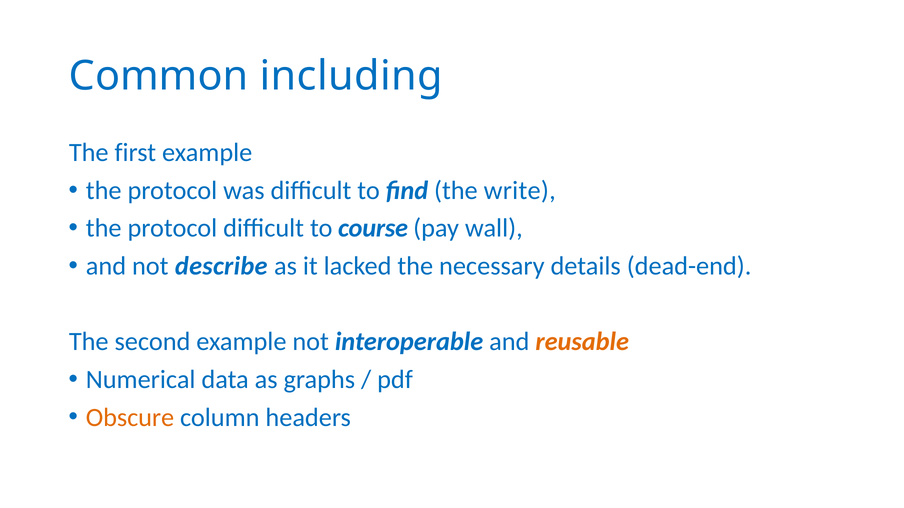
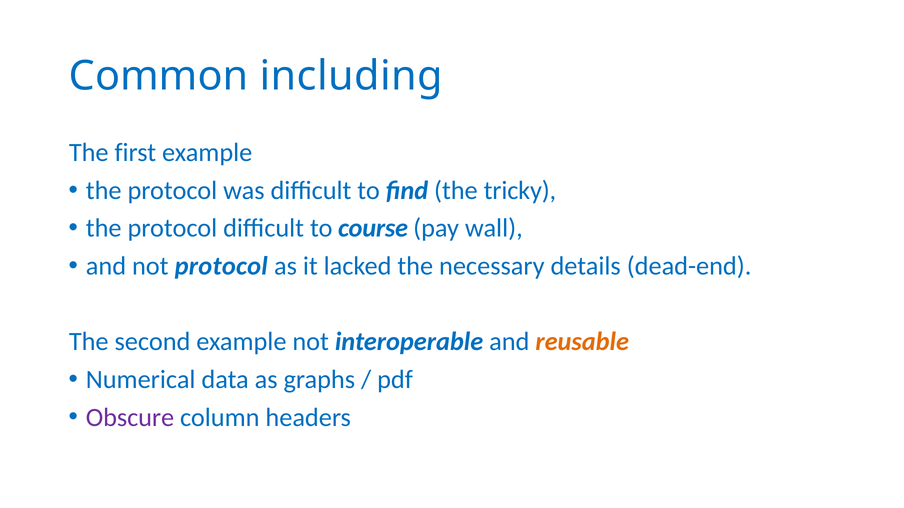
write: write -> tricky
not describe: describe -> protocol
Obscure colour: orange -> purple
